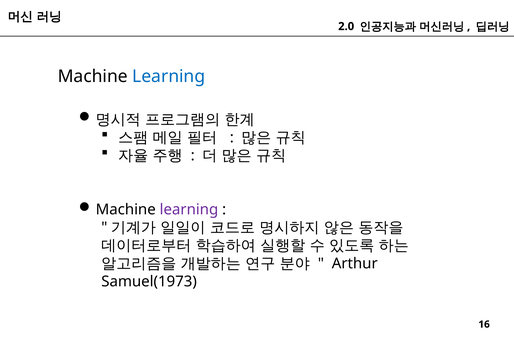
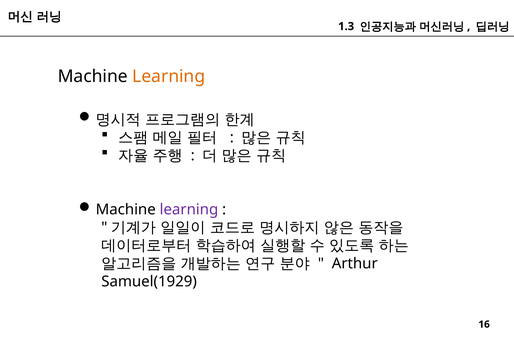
2.0: 2.0 -> 1.3
Learning at (169, 76) colour: blue -> orange
Samuel(1973: Samuel(1973 -> Samuel(1929
